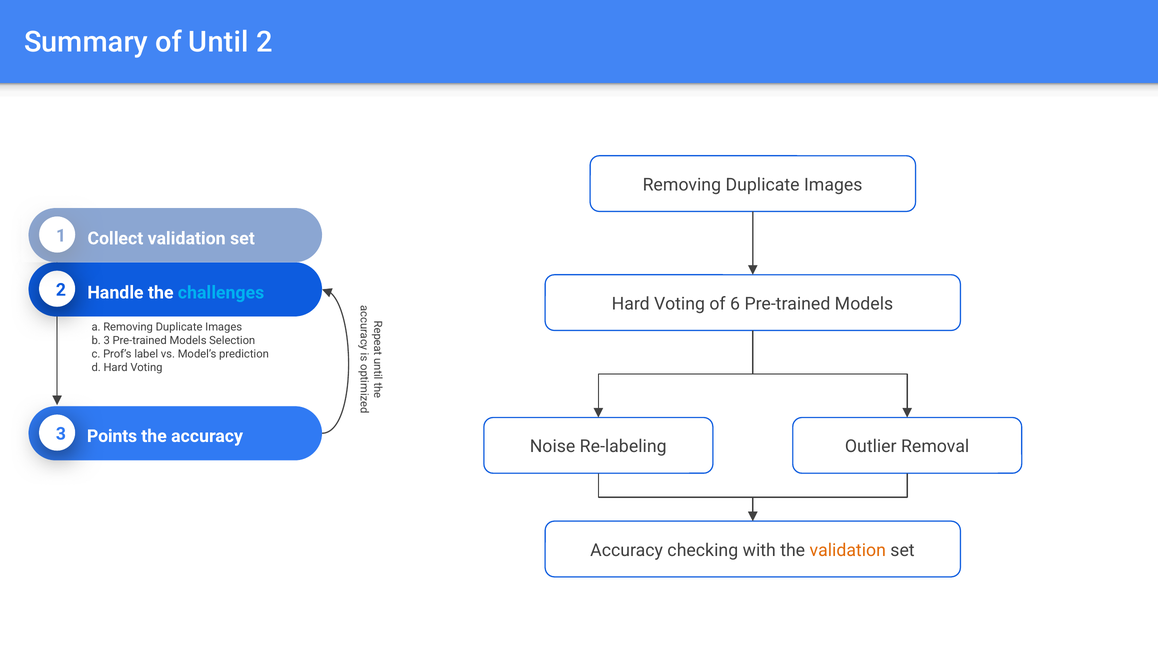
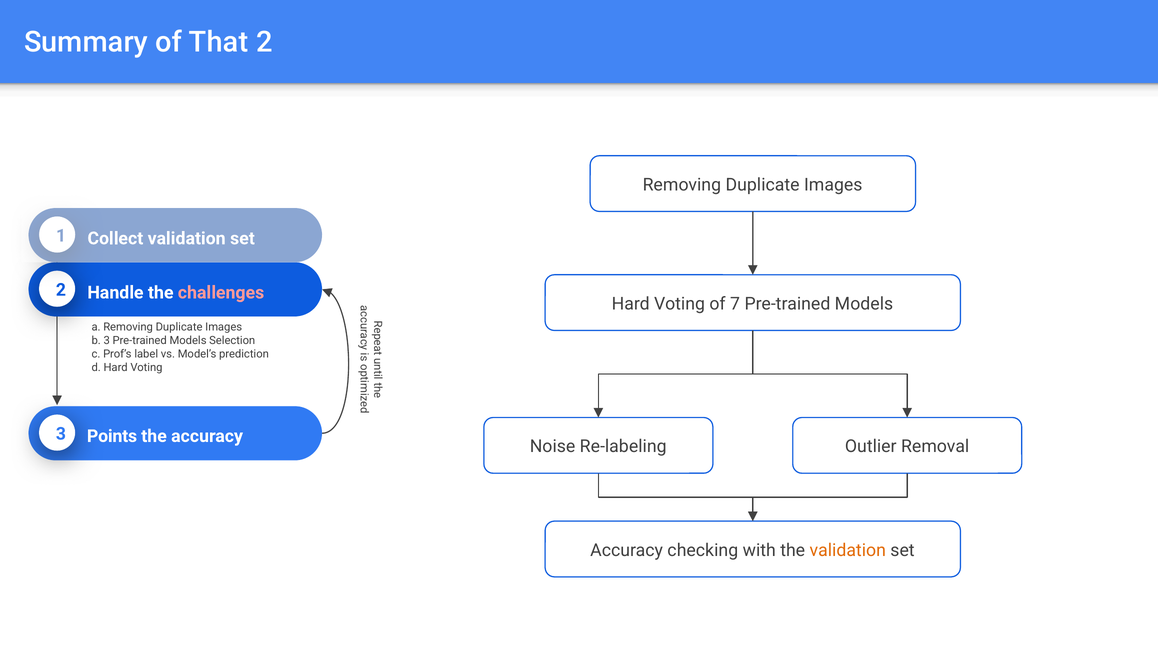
Until: Until -> That
challenges colour: light blue -> pink
6: 6 -> 7
